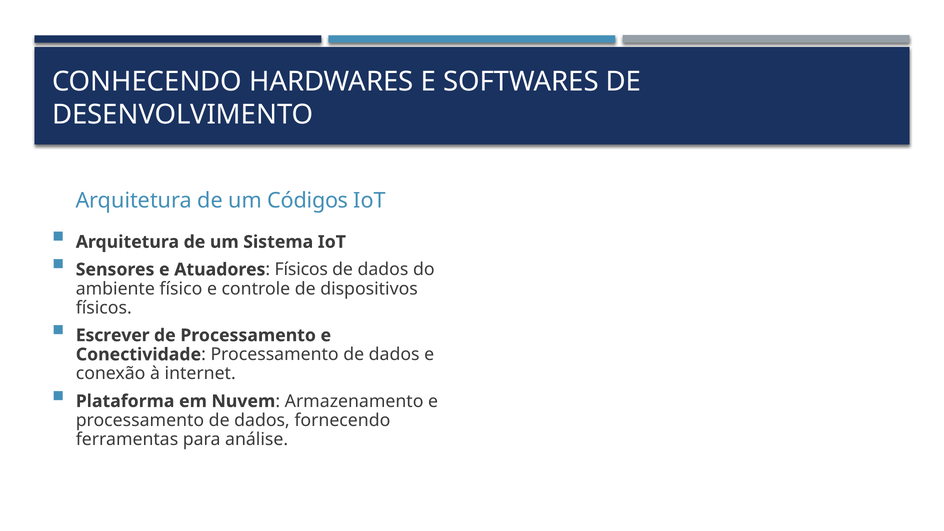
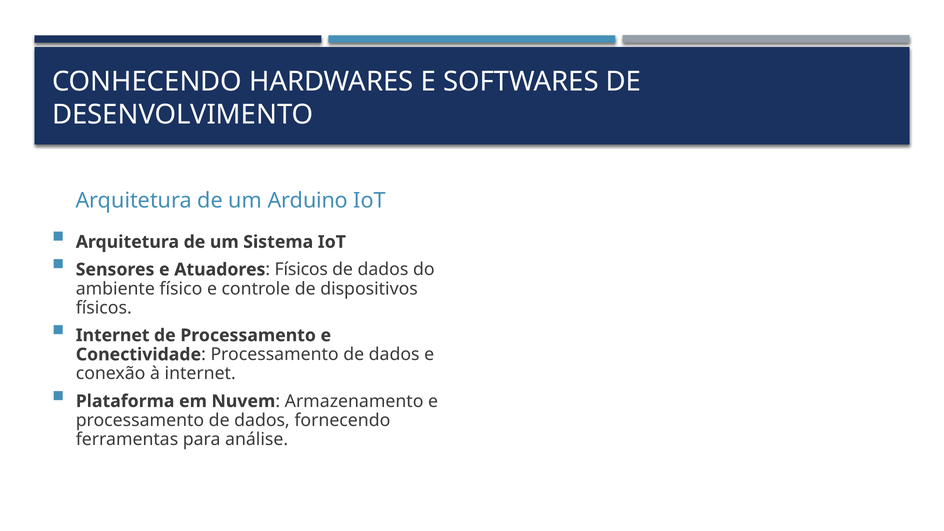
Códigos: Códigos -> Arduino
Escrever at (113, 335): Escrever -> Internet
